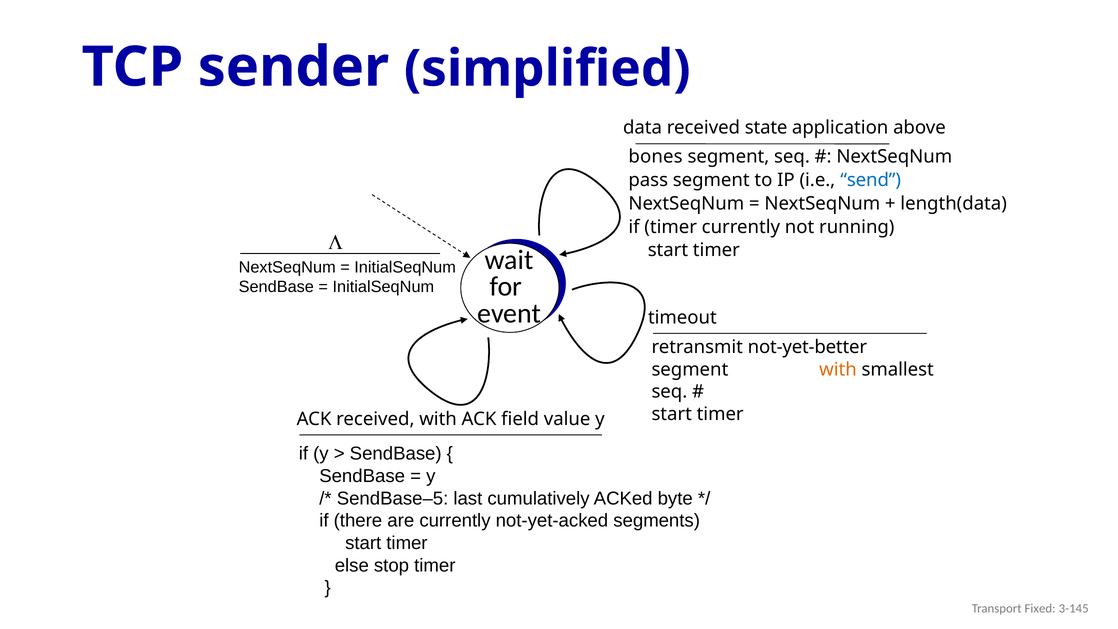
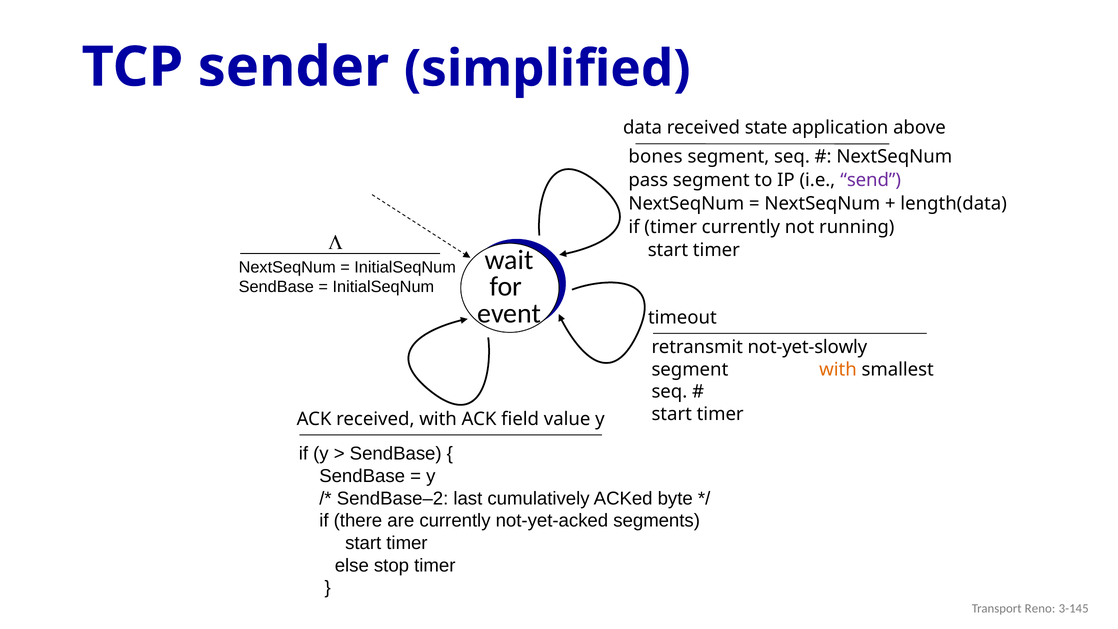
send colour: blue -> purple
not-yet-better: not-yet-better -> not-yet-slowly
SendBase–5: SendBase–5 -> SendBase–2
Fixed: Fixed -> Reno
